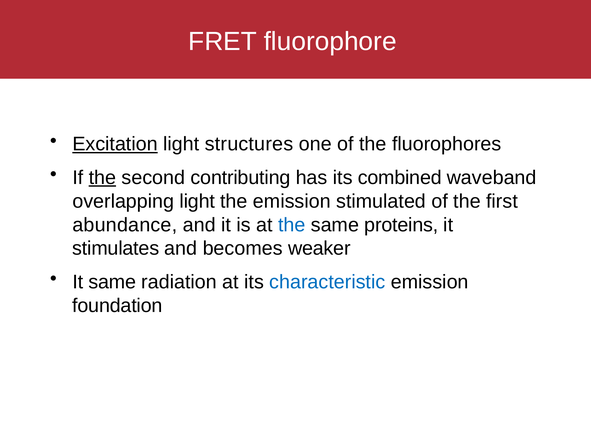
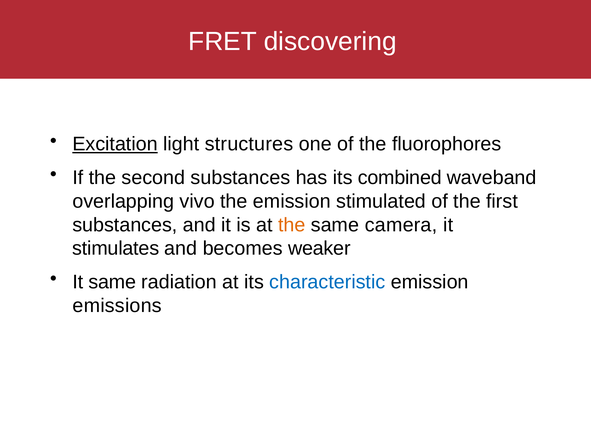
fluorophore: fluorophore -> discovering
the at (102, 178) underline: present -> none
second contributing: contributing -> substances
overlapping light: light -> vivo
abundance at (125, 225): abundance -> substances
the at (292, 225) colour: blue -> orange
proteins: proteins -> camera
foundation: foundation -> emissions
